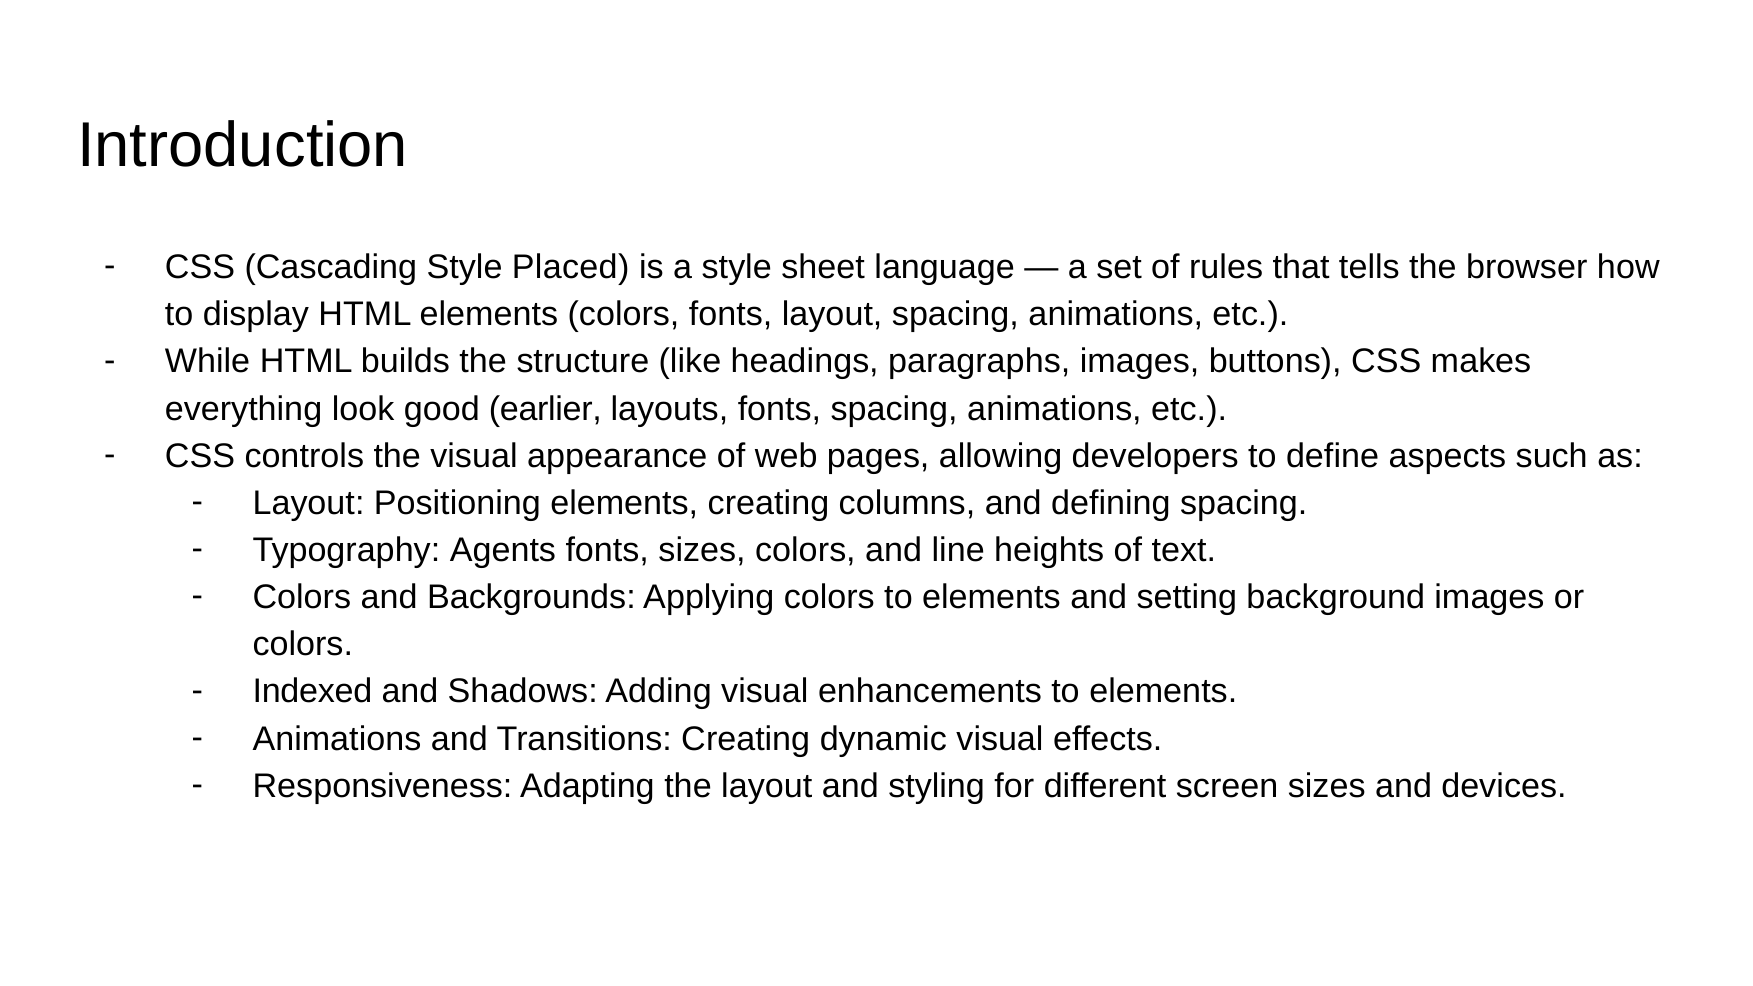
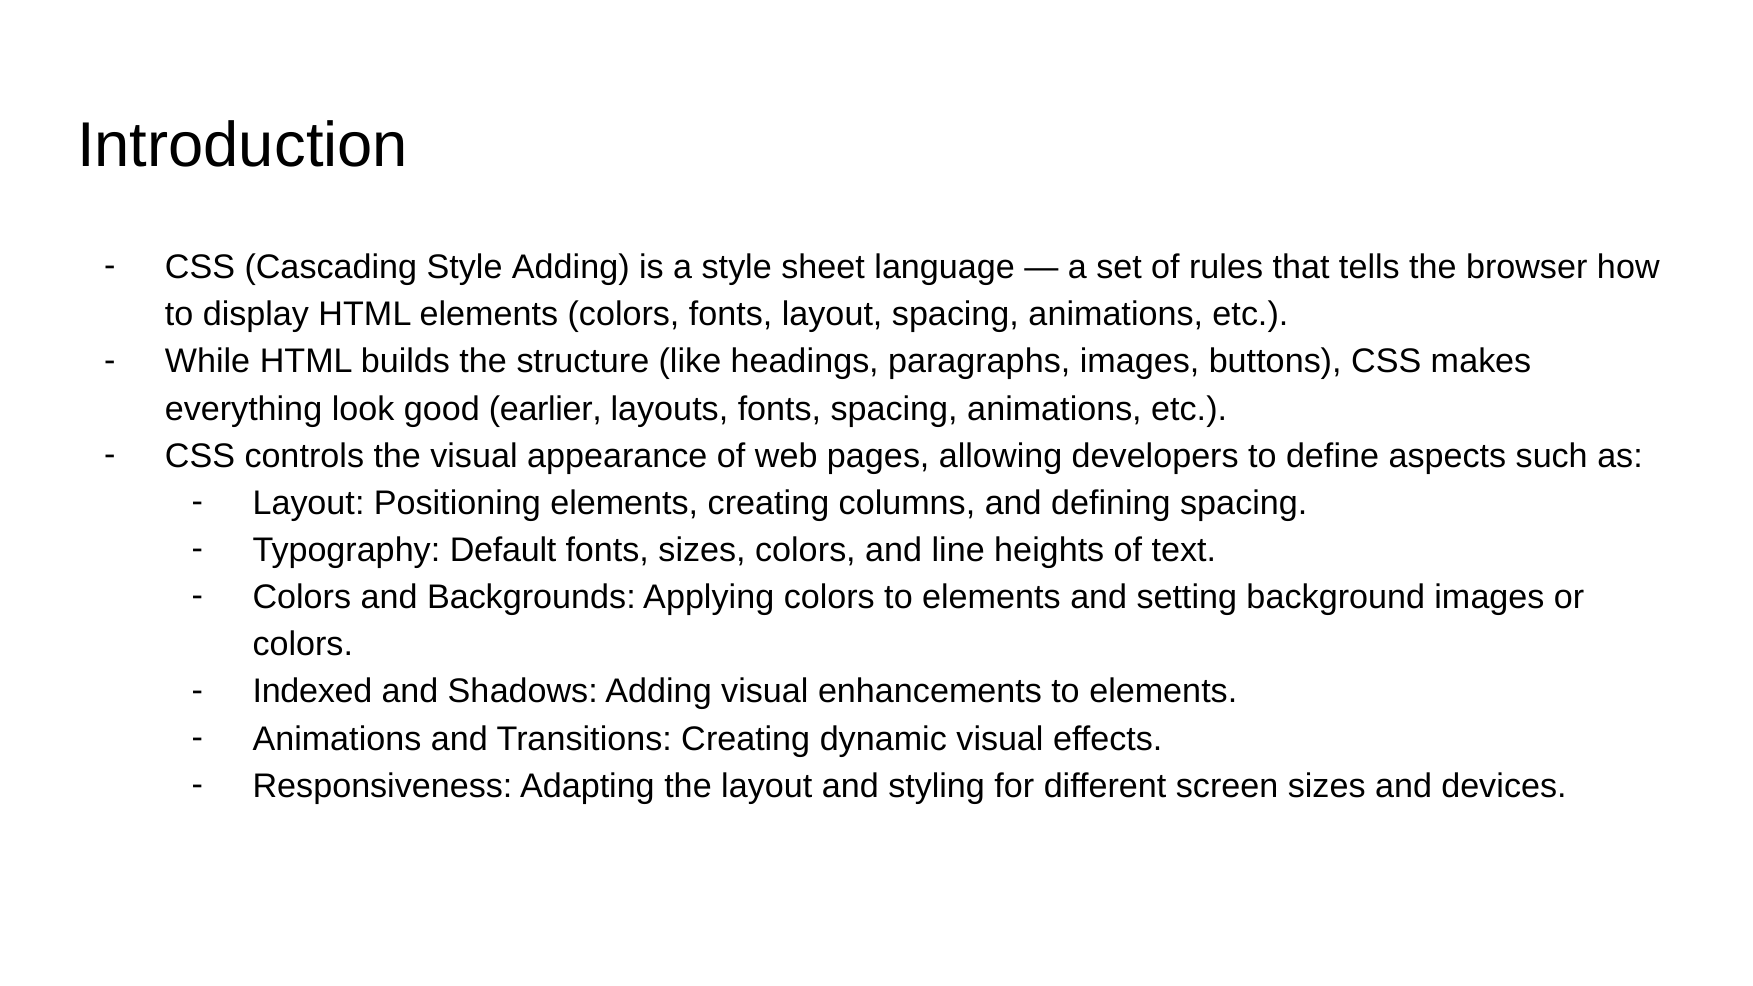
Style Placed: Placed -> Adding
Agents: Agents -> Default
